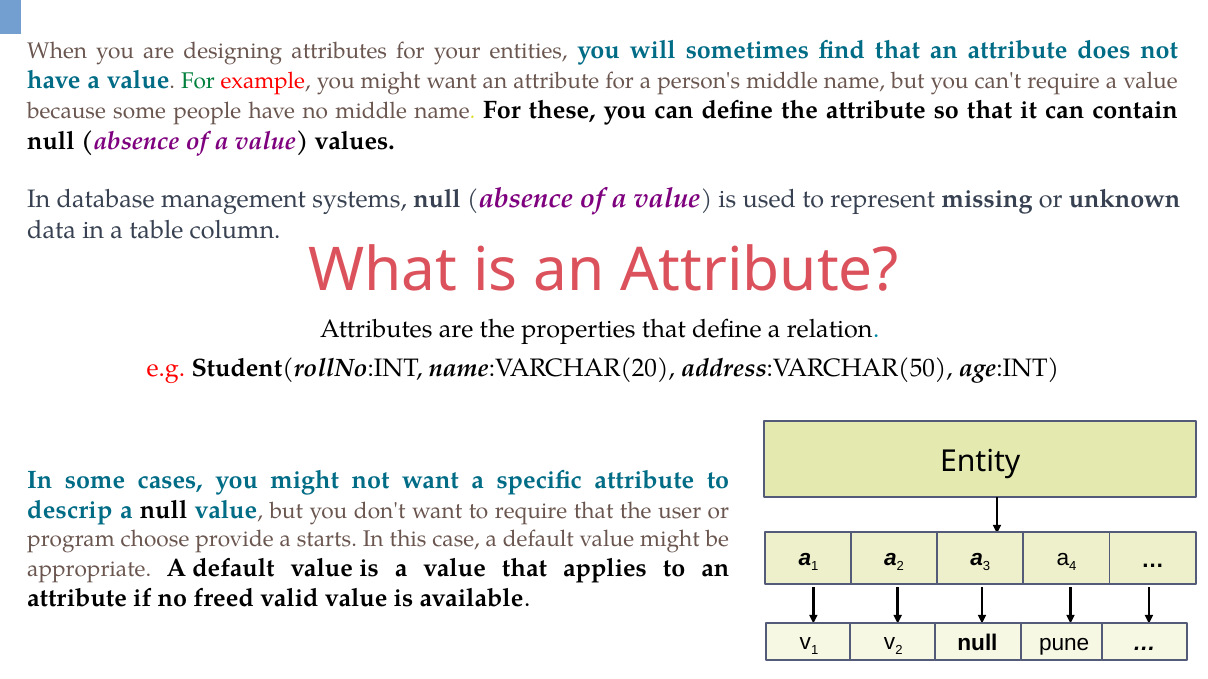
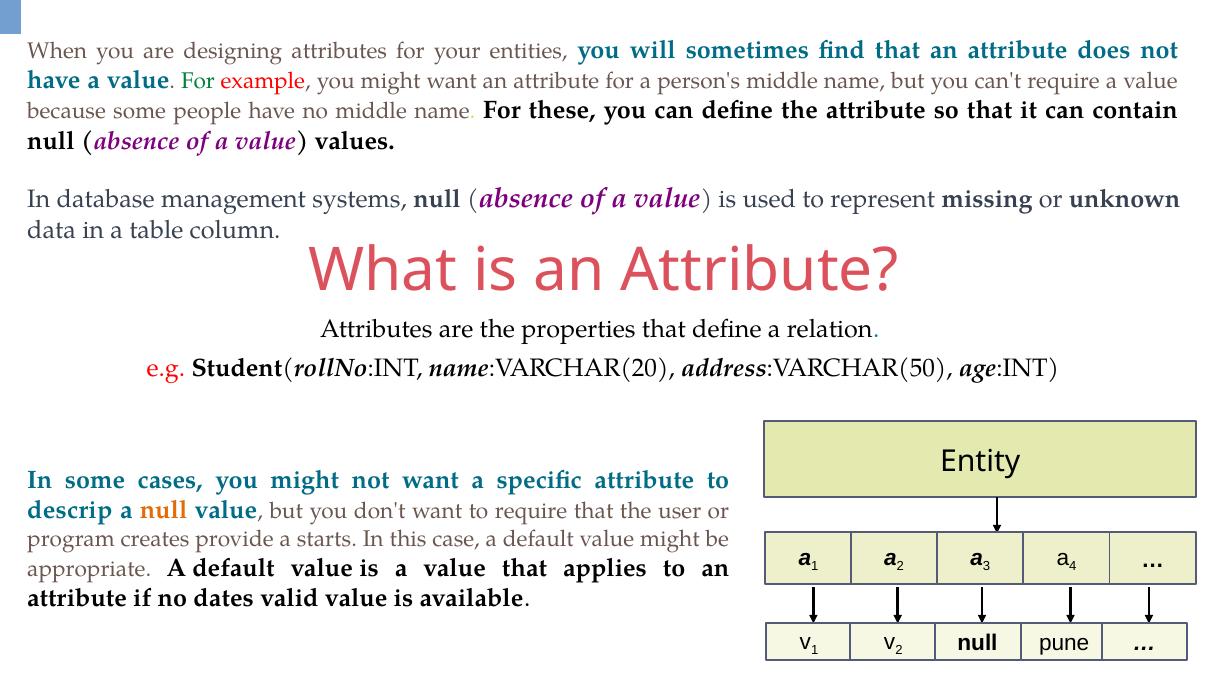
null at (164, 511) colour: black -> orange
choose: choose -> creates
freed: freed -> dates
